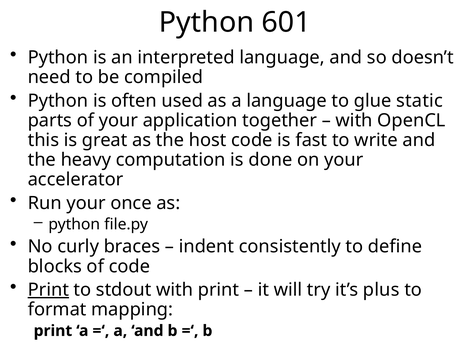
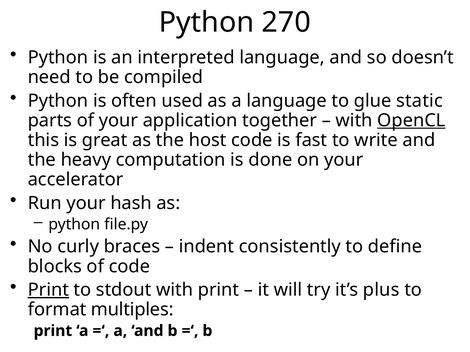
601: 601 -> 270
OpenCL underline: none -> present
once: once -> hash
mapping: mapping -> multiples
